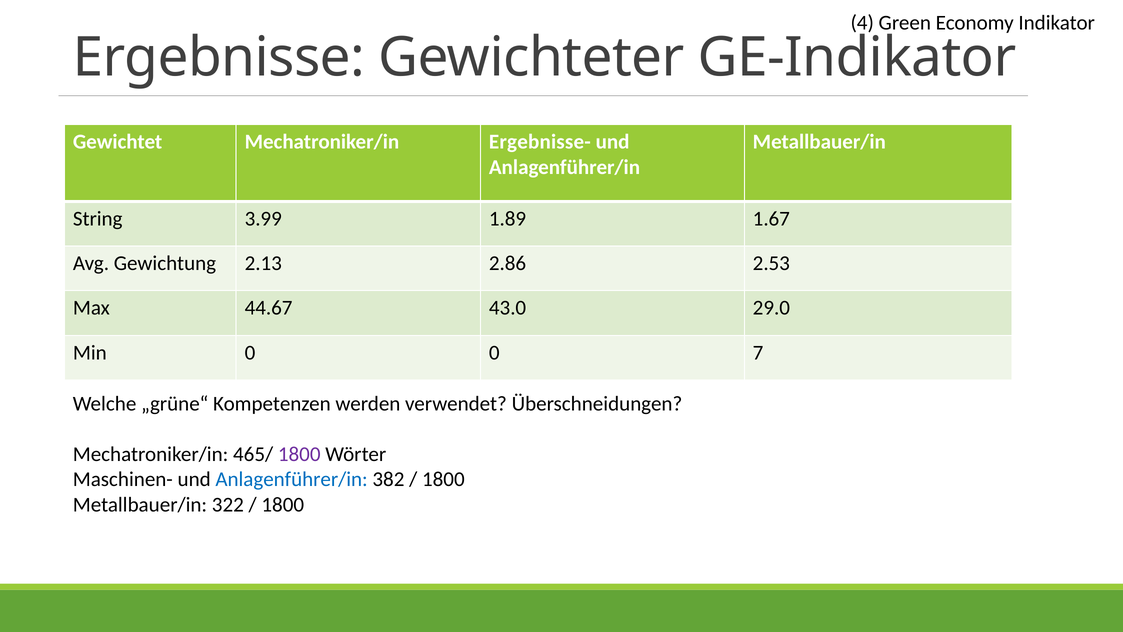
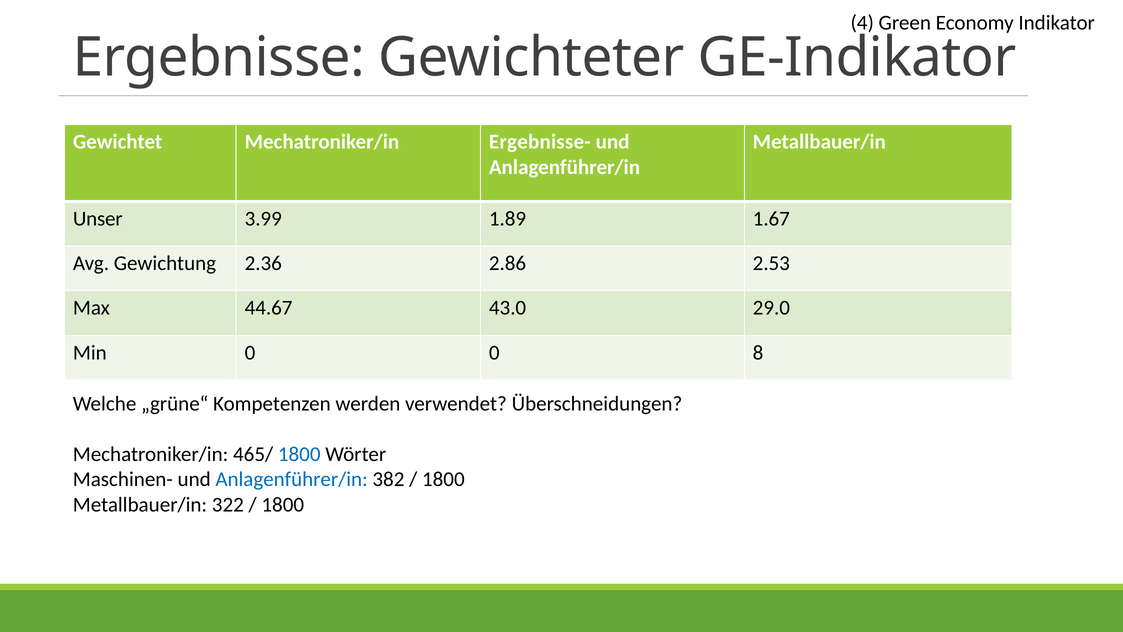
String: String -> Unser
2.13: 2.13 -> 2.36
7: 7 -> 8
1800 at (299, 454) colour: purple -> blue
